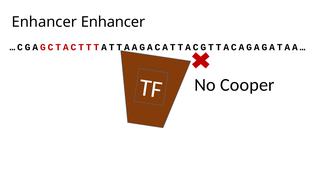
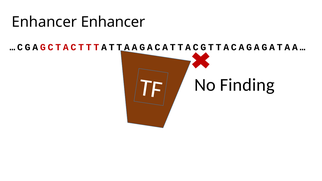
Cooper: Cooper -> Finding
